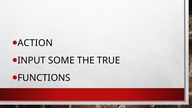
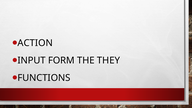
SOME: SOME -> FORM
TRUE: TRUE -> THEY
